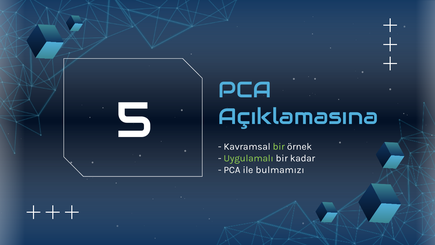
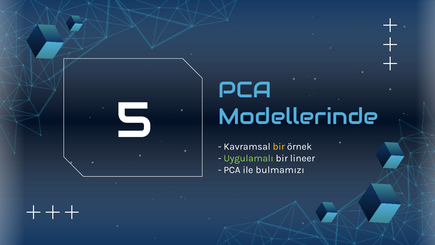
Açıklamasına: Açıklamasına -> Modellerinde
bir at (279, 146) colour: light green -> yellow
kadar: kadar -> lineer
